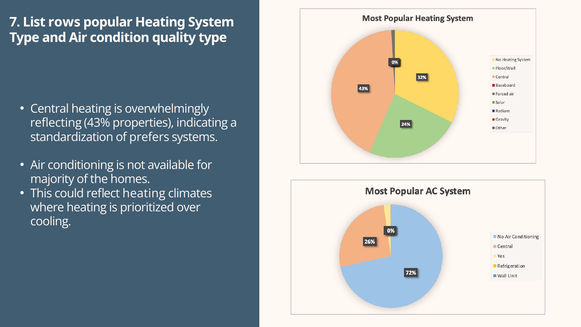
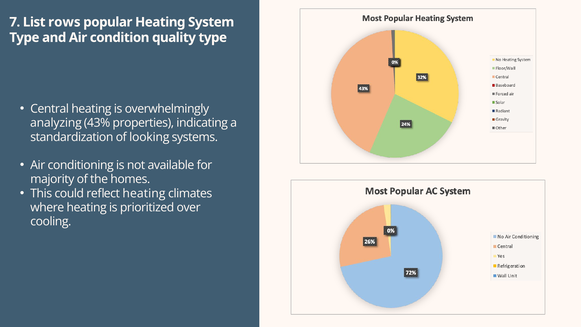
reflecting: reflecting -> analyzing
prefers: prefers -> looking
